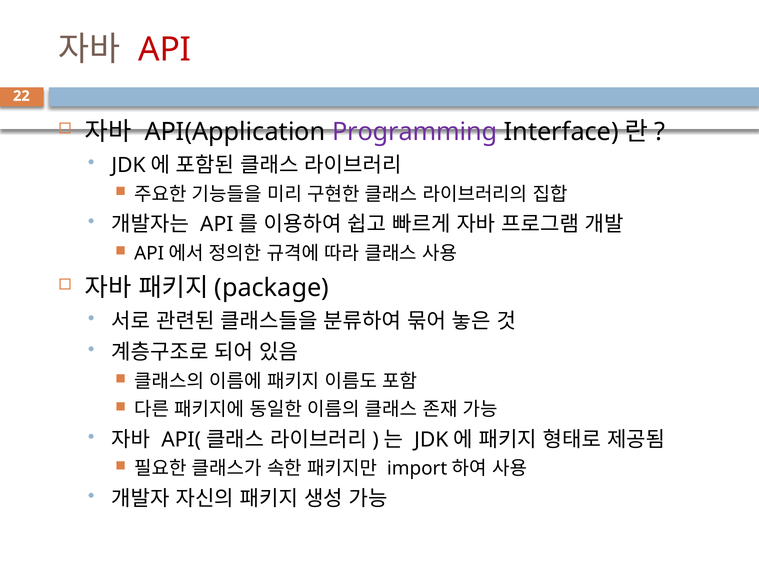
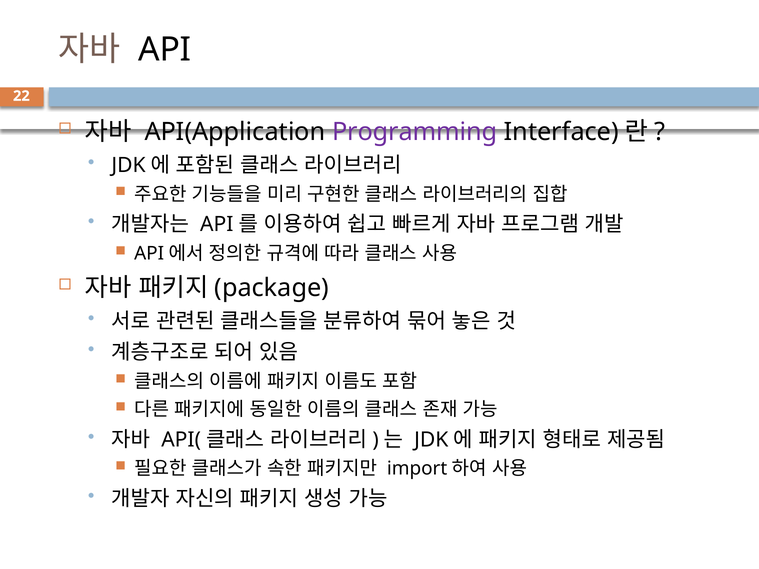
API at (165, 50) colour: red -> black
